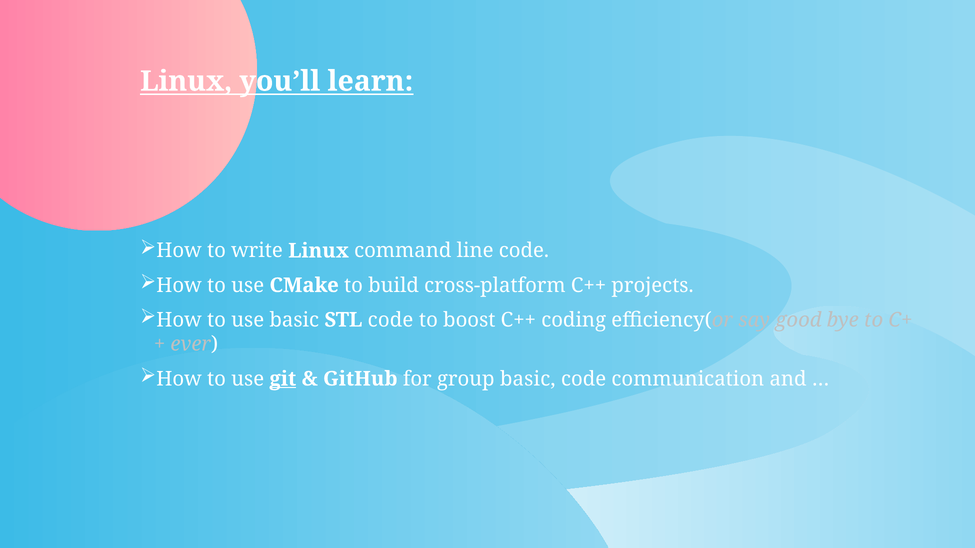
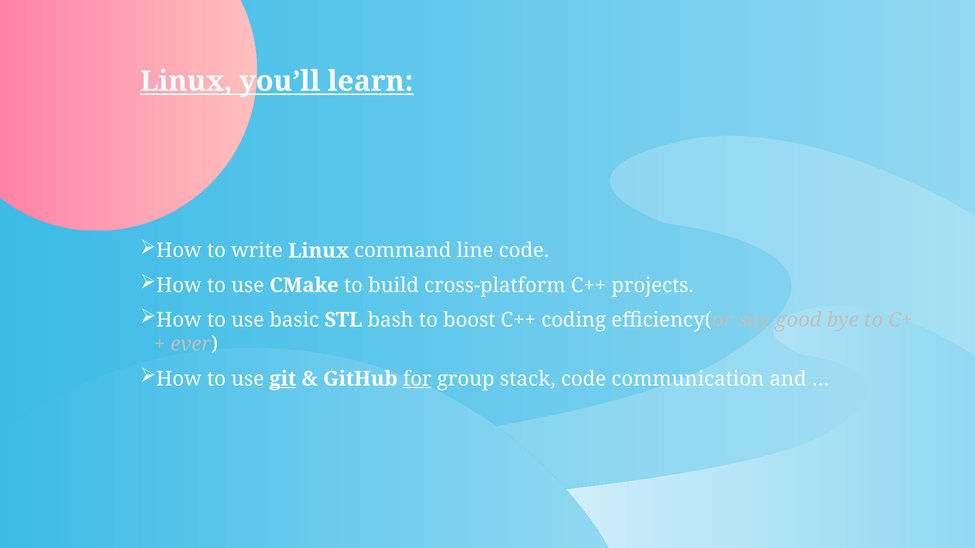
STL code: code -> bash
for underline: none -> present
group basic: basic -> stack
